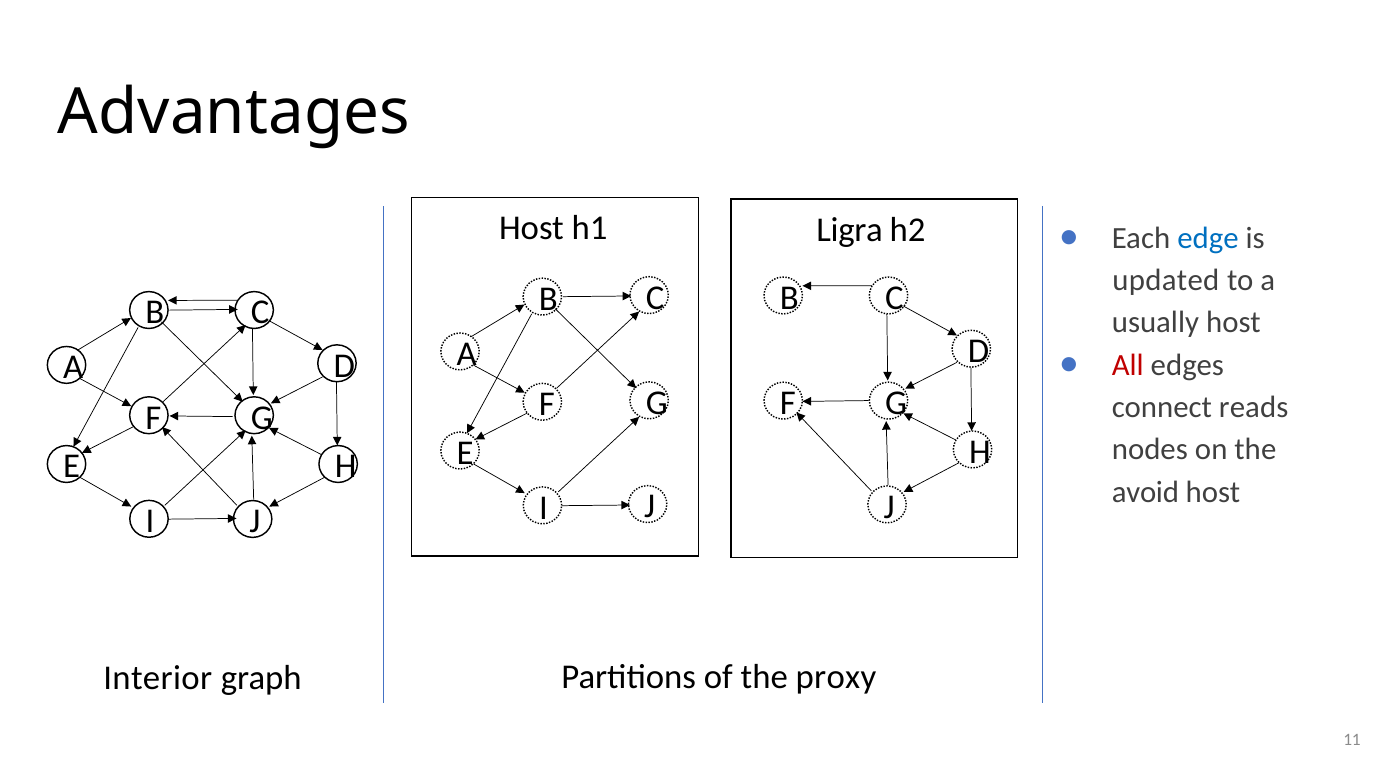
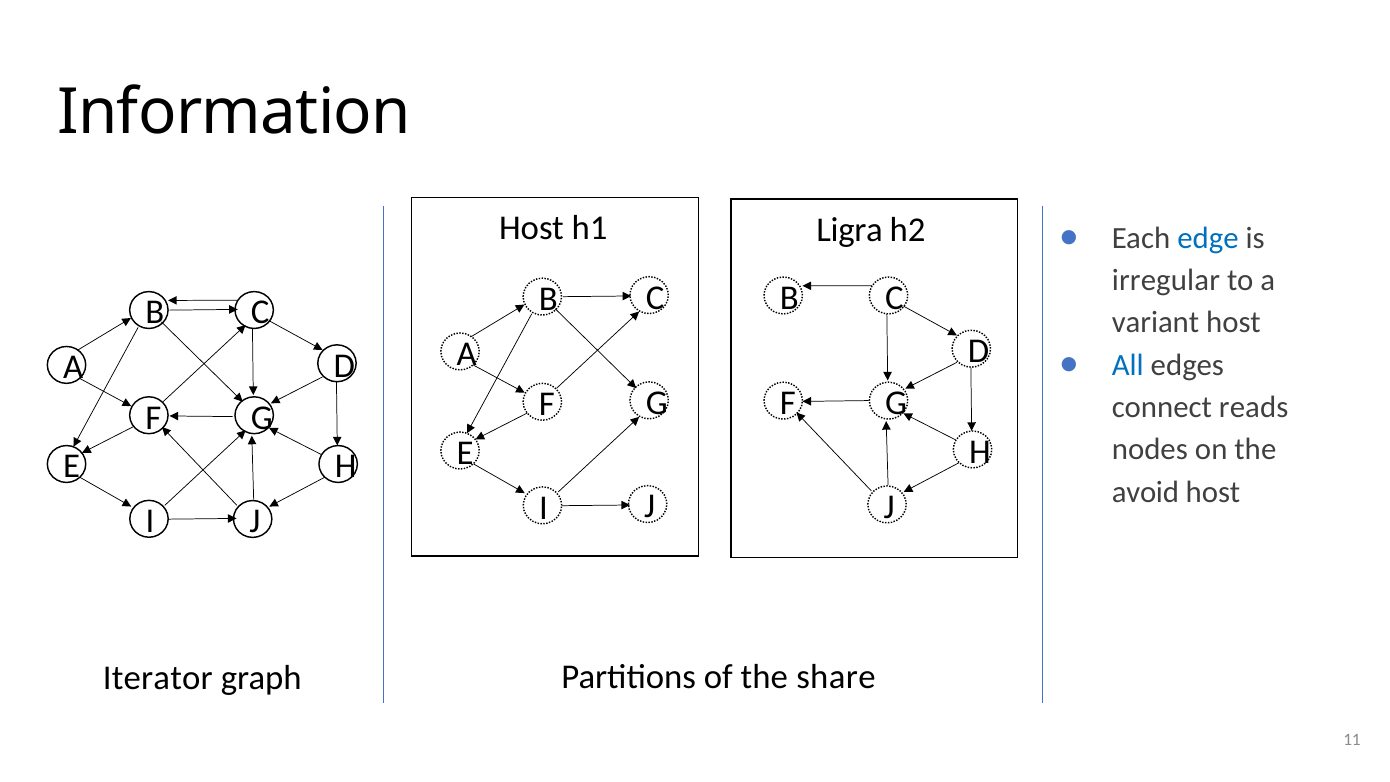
Advantages: Advantages -> Information
updated: updated -> irregular
usually: usually -> variant
All colour: red -> blue
Interior: Interior -> Iterator
proxy: proxy -> share
